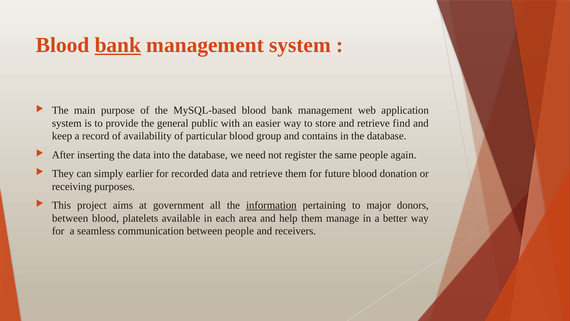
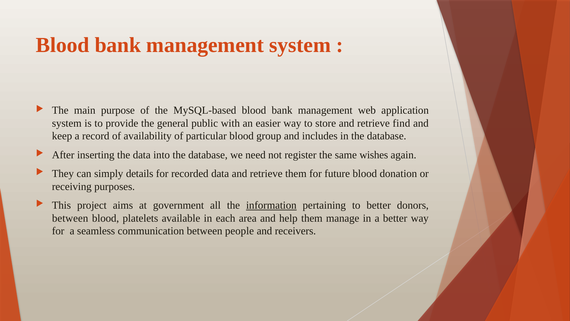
bank at (118, 45) underline: present -> none
contains: contains -> includes
same people: people -> wishes
earlier: earlier -> details
to major: major -> better
